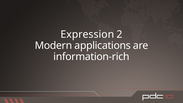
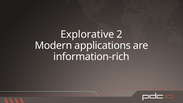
Expression: Expression -> Explorative
